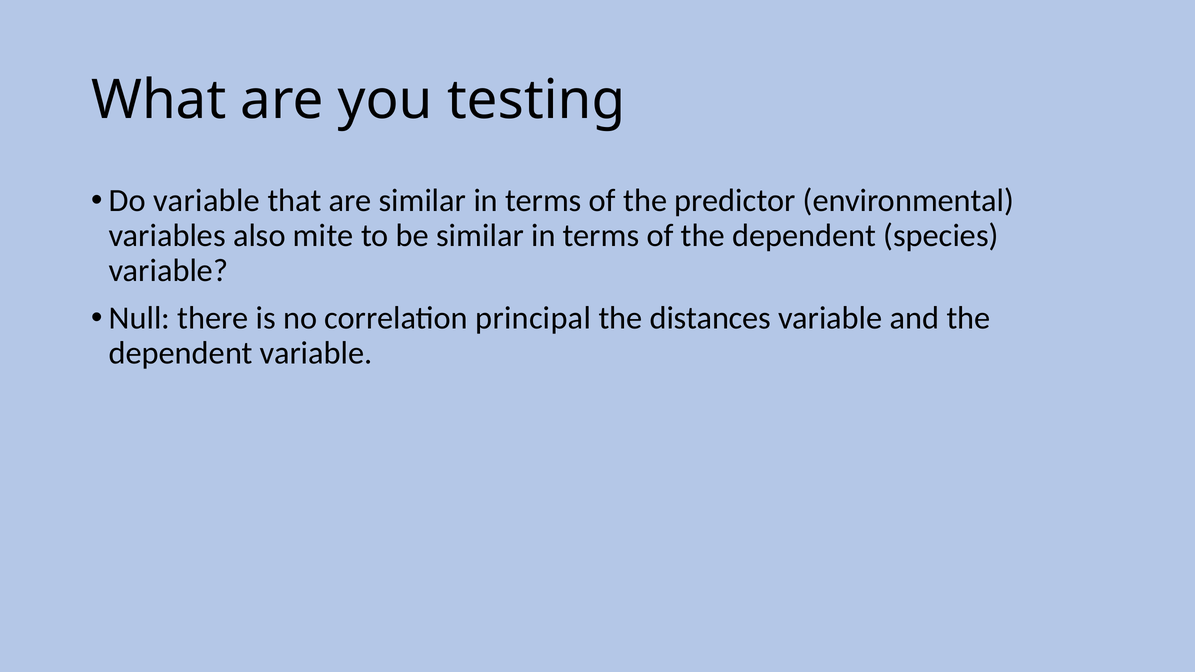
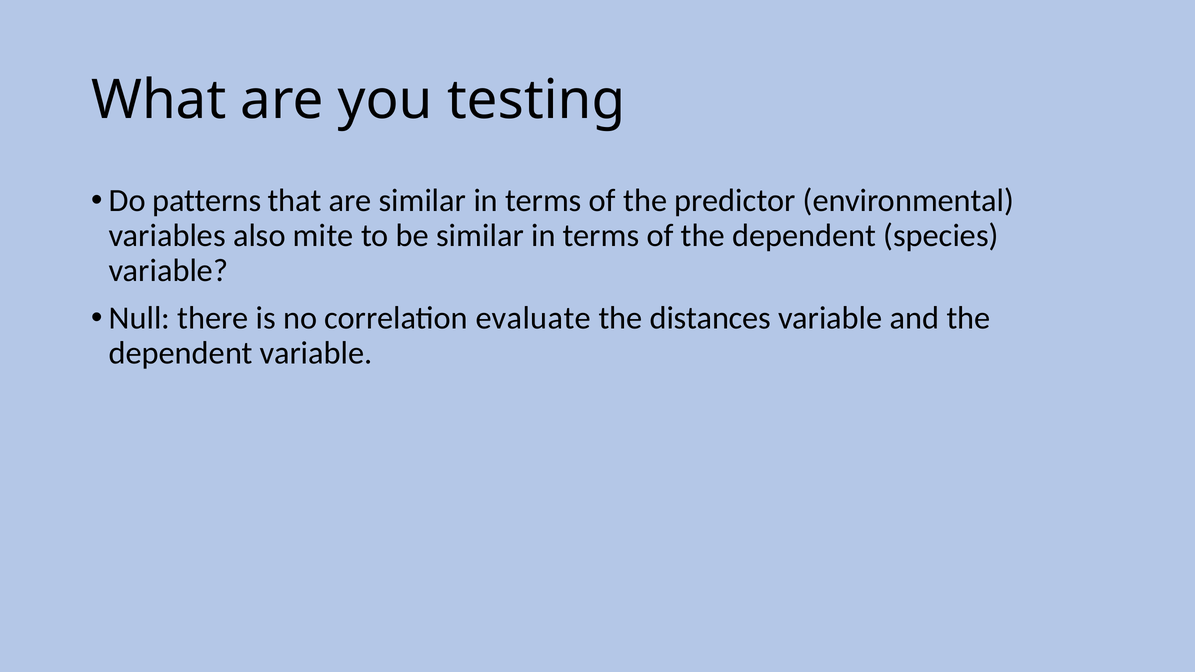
Do variable: variable -> patterns
principal: principal -> evaluate
